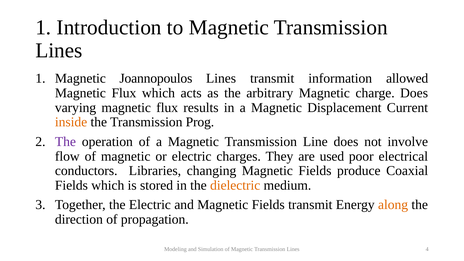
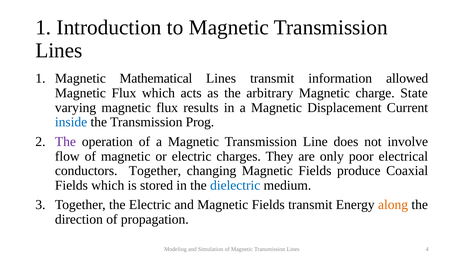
Joannopoulos: Joannopoulos -> Mathematical
charge Does: Does -> State
inside colour: orange -> blue
used: used -> only
conductors Libraries: Libraries -> Together
dielectric colour: orange -> blue
